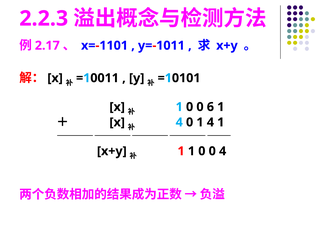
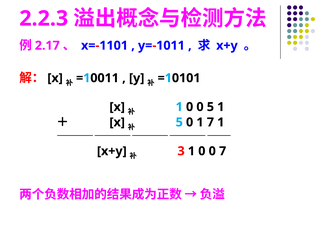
0 6: 6 -> 5
4 at (179, 123): 4 -> 5
1 4: 4 -> 7
1 at (181, 151): 1 -> 3
0 4: 4 -> 7
